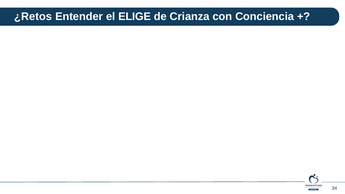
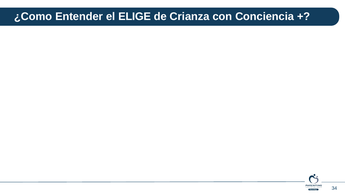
¿Retos: ¿Retos -> ¿Como
